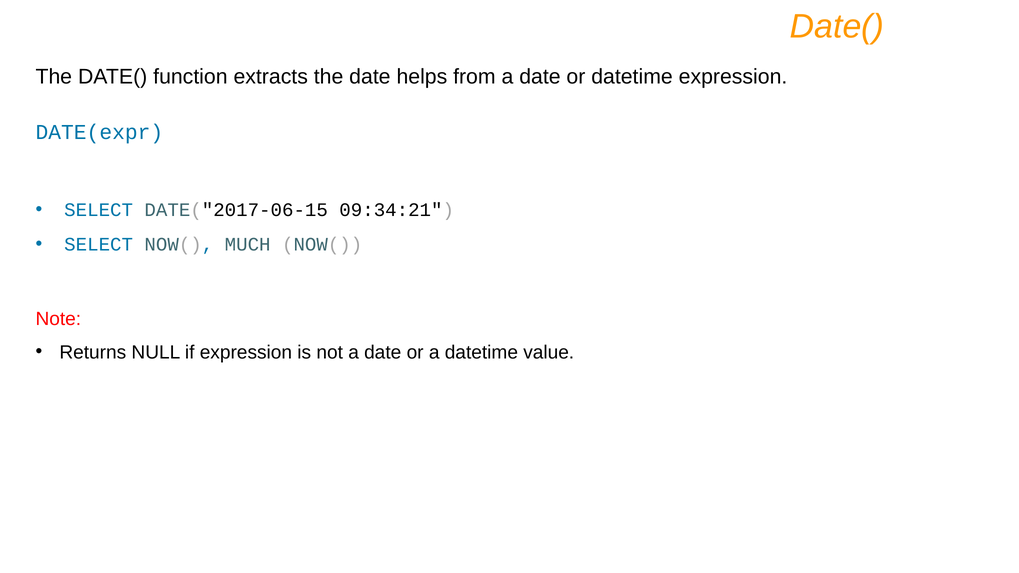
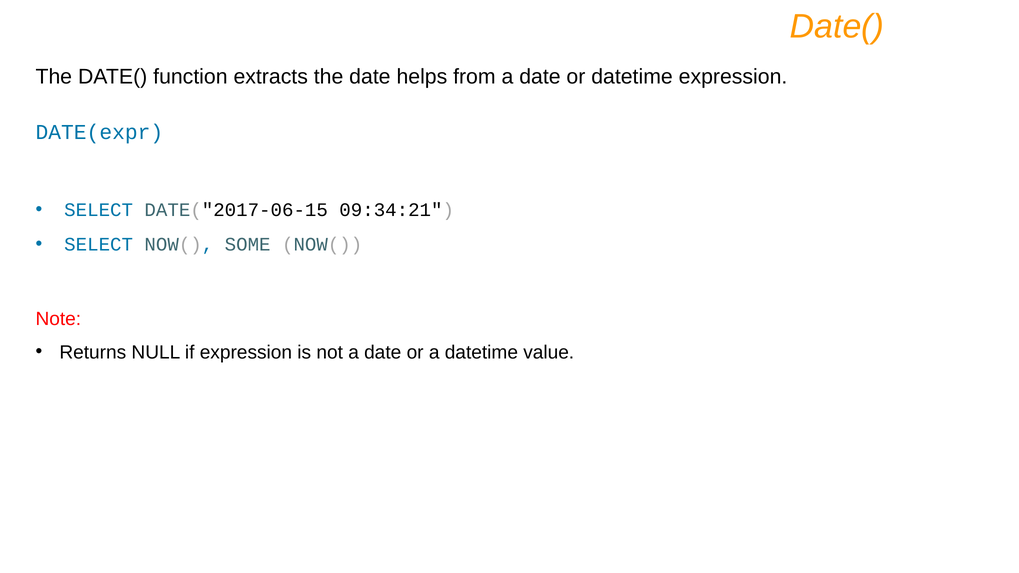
MUCH: MUCH -> SOME
